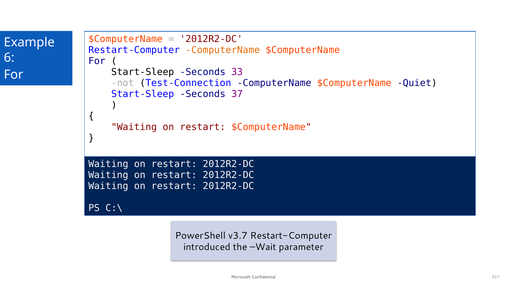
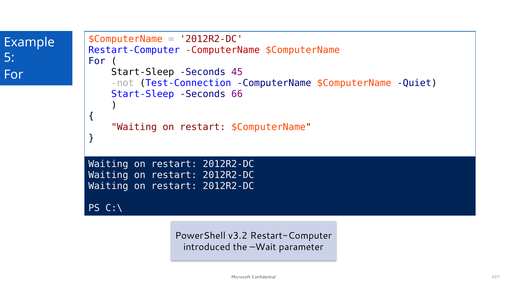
ComputerName at (223, 50) colour: orange -> red
6: 6 -> 5
33: 33 -> 45
37: 37 -> 66
v3.7: v3.7 -> v3.2
